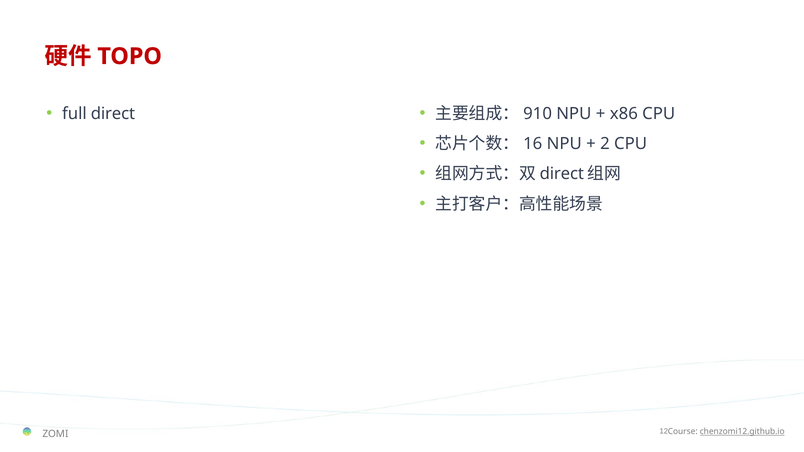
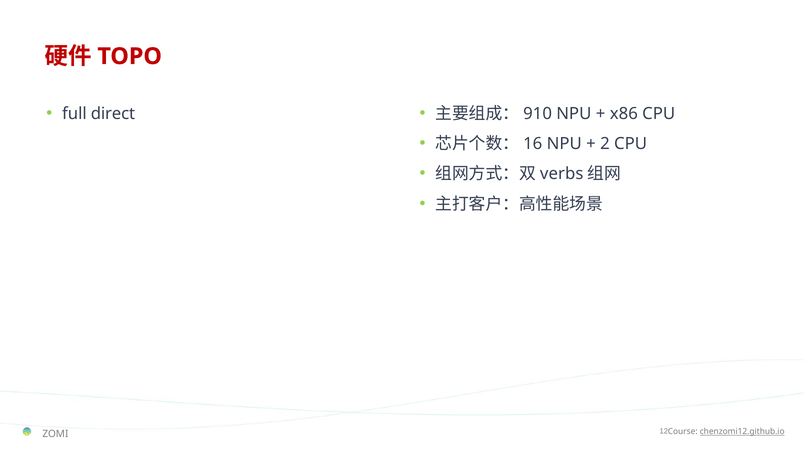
direct at (562, 174): direct -> verbs
